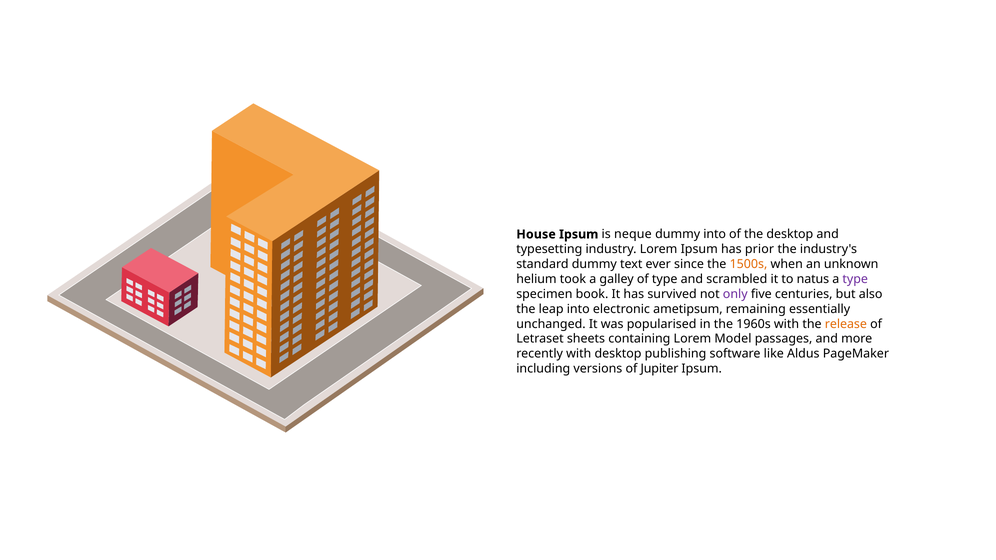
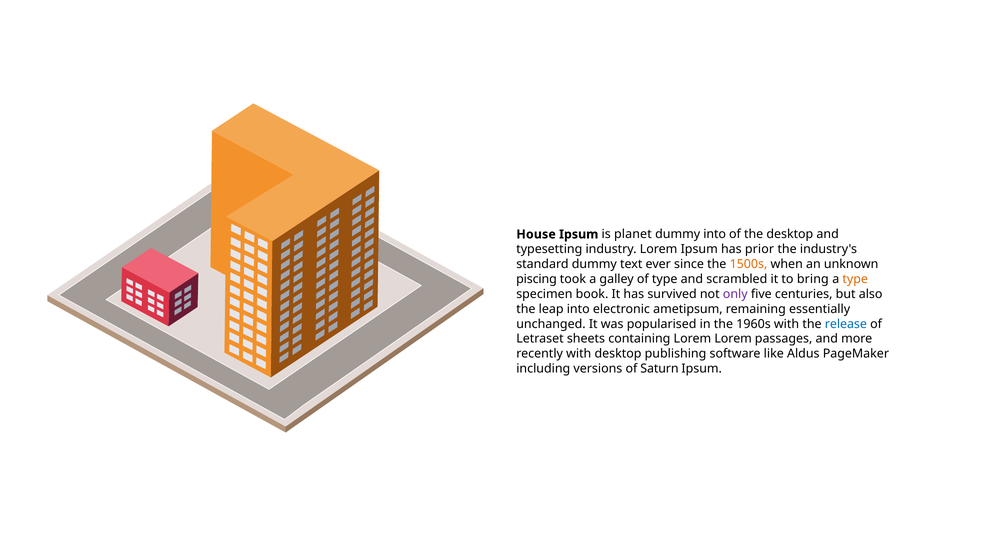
neque: neque -> planet
helium: helium -> piscing
natus: natus -> bring
type at (855, 279) colour: purple -> orange
release colour: orange -> blue
Lorem Model: Model -> Lorem
Jupiter: Jupiter -> Saturn
